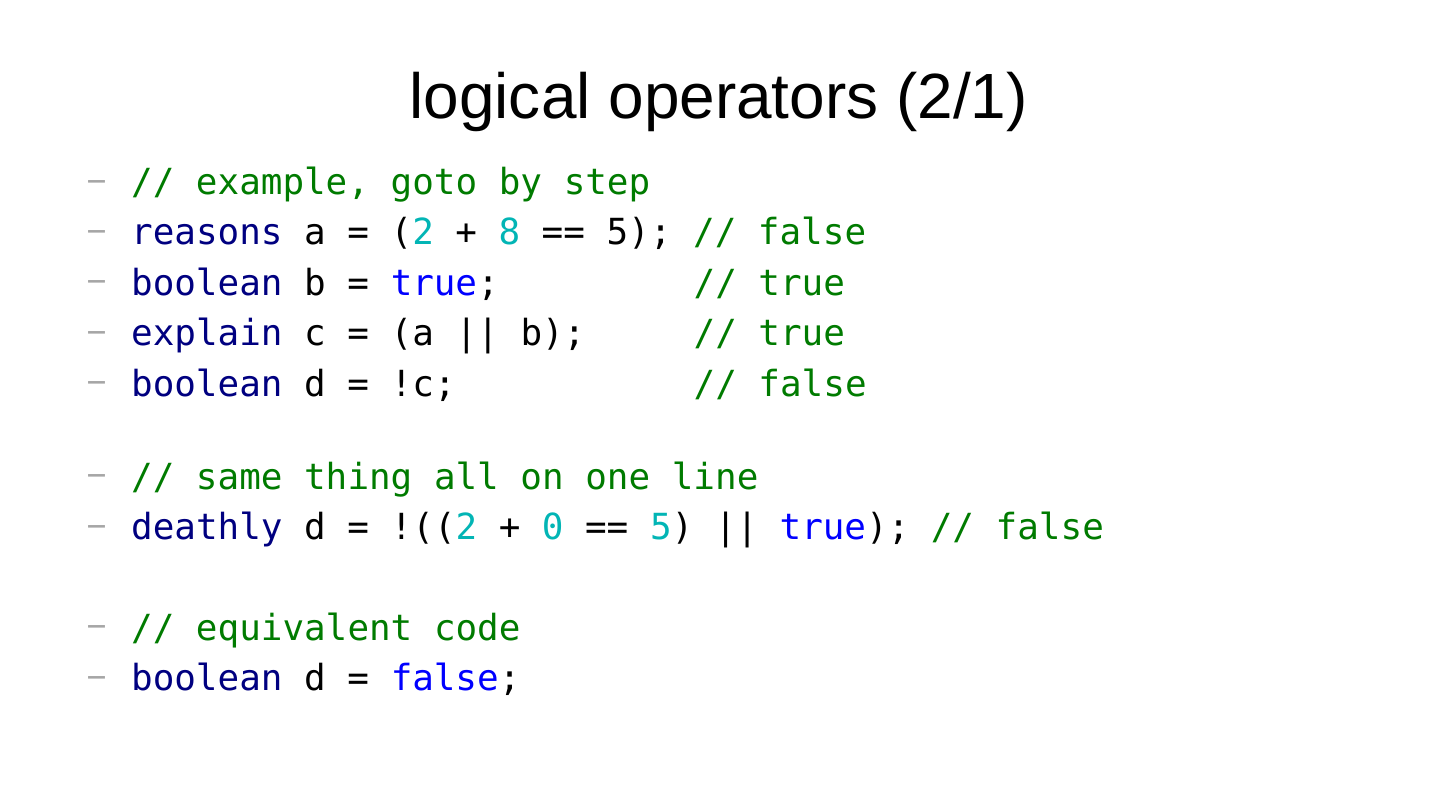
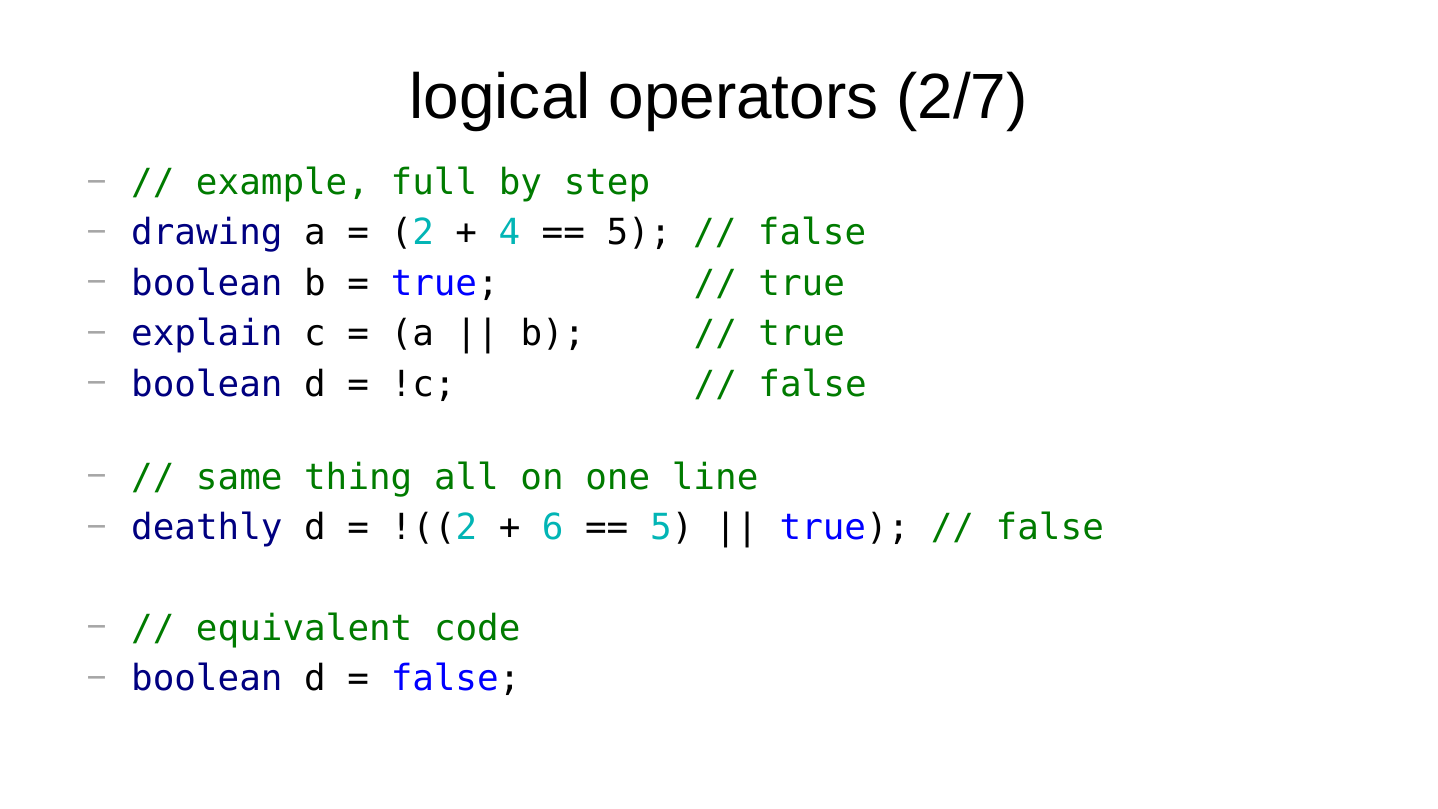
2/1: 2/1 -> 2/7
goto: goto -> full
reasons: reasons -> drawing
8: 8 -> 4
0: 0 -> 6
